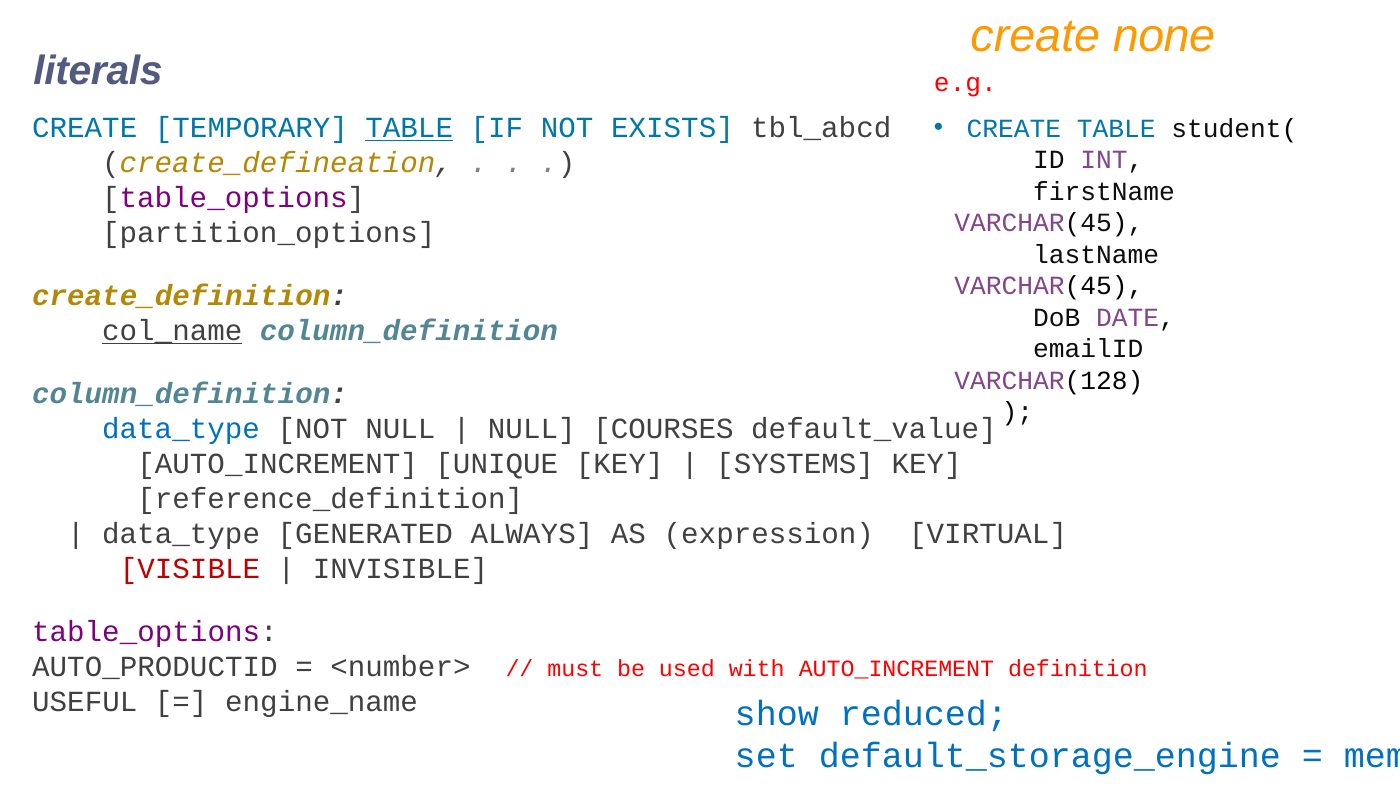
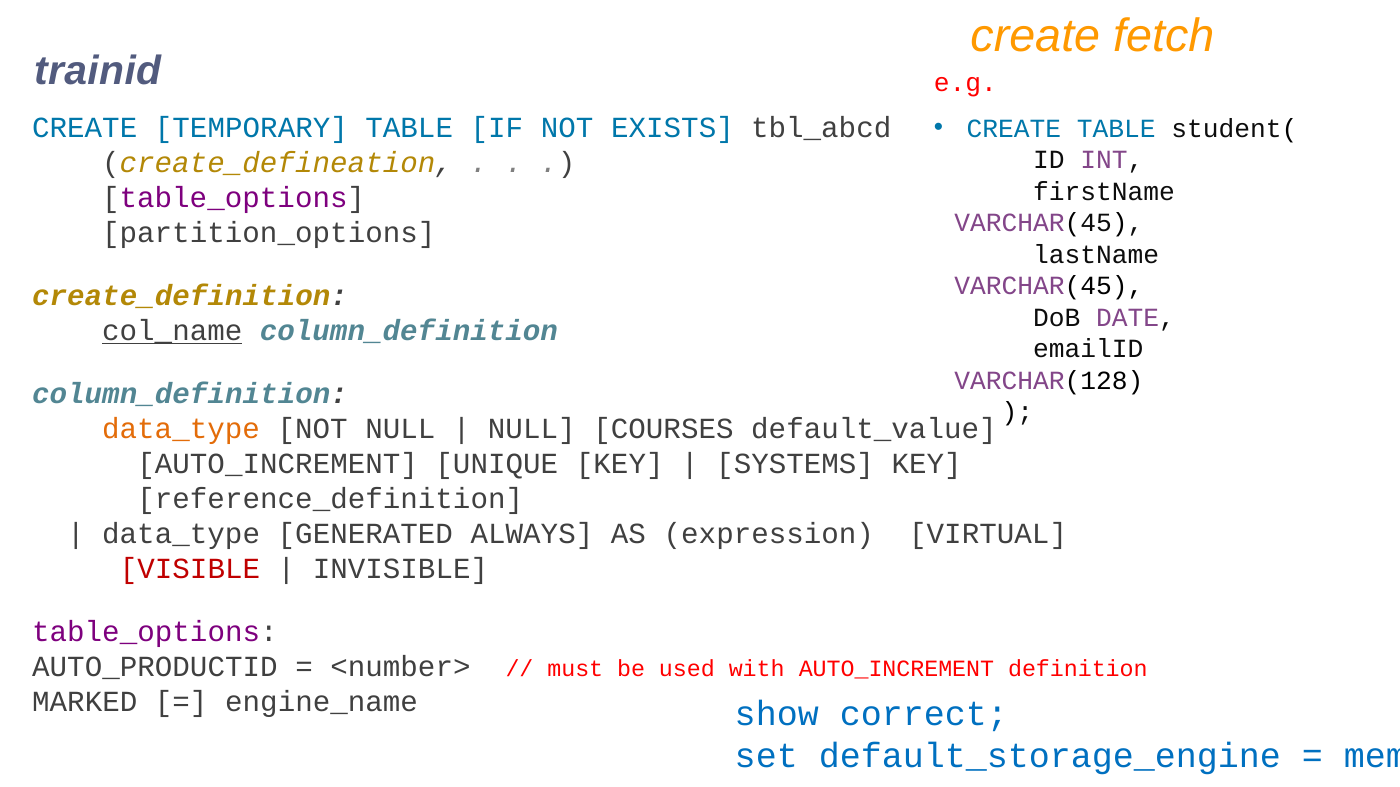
none: none -> fetch
literals: literals -> trainid
TABLE at (409, 128) underline: present -> none
data_type at (181, 429) colour: blue -> orange
USEFUL: USEFUL -> MARKED
reduced: reduced -> correct
